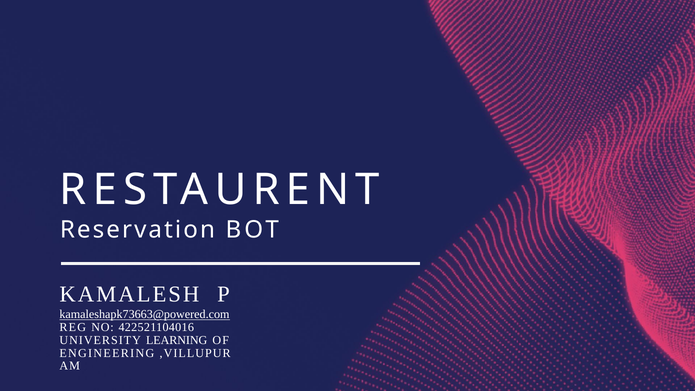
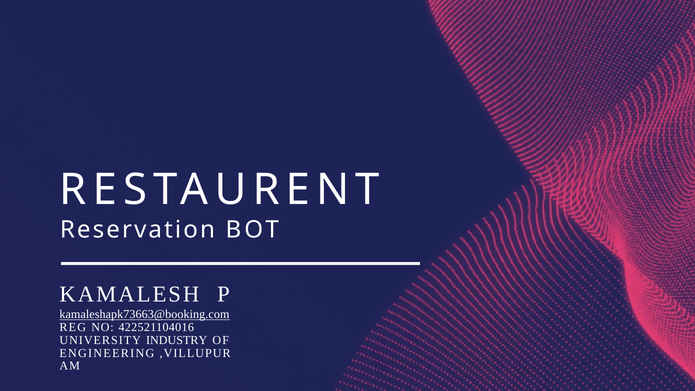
kamaleshapk73663@powered.com: kamaleshapk73663@powered.com -> kamaleshapk73663@booking.com
LEARNING: LEARNING -> INDUSTRY
